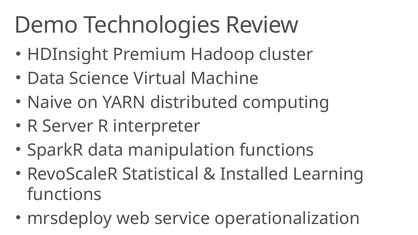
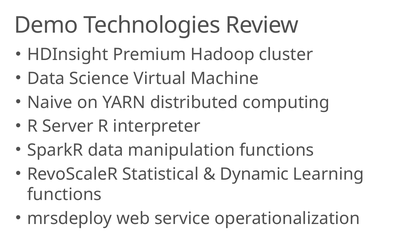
Installed: Installed -> Dynamic
